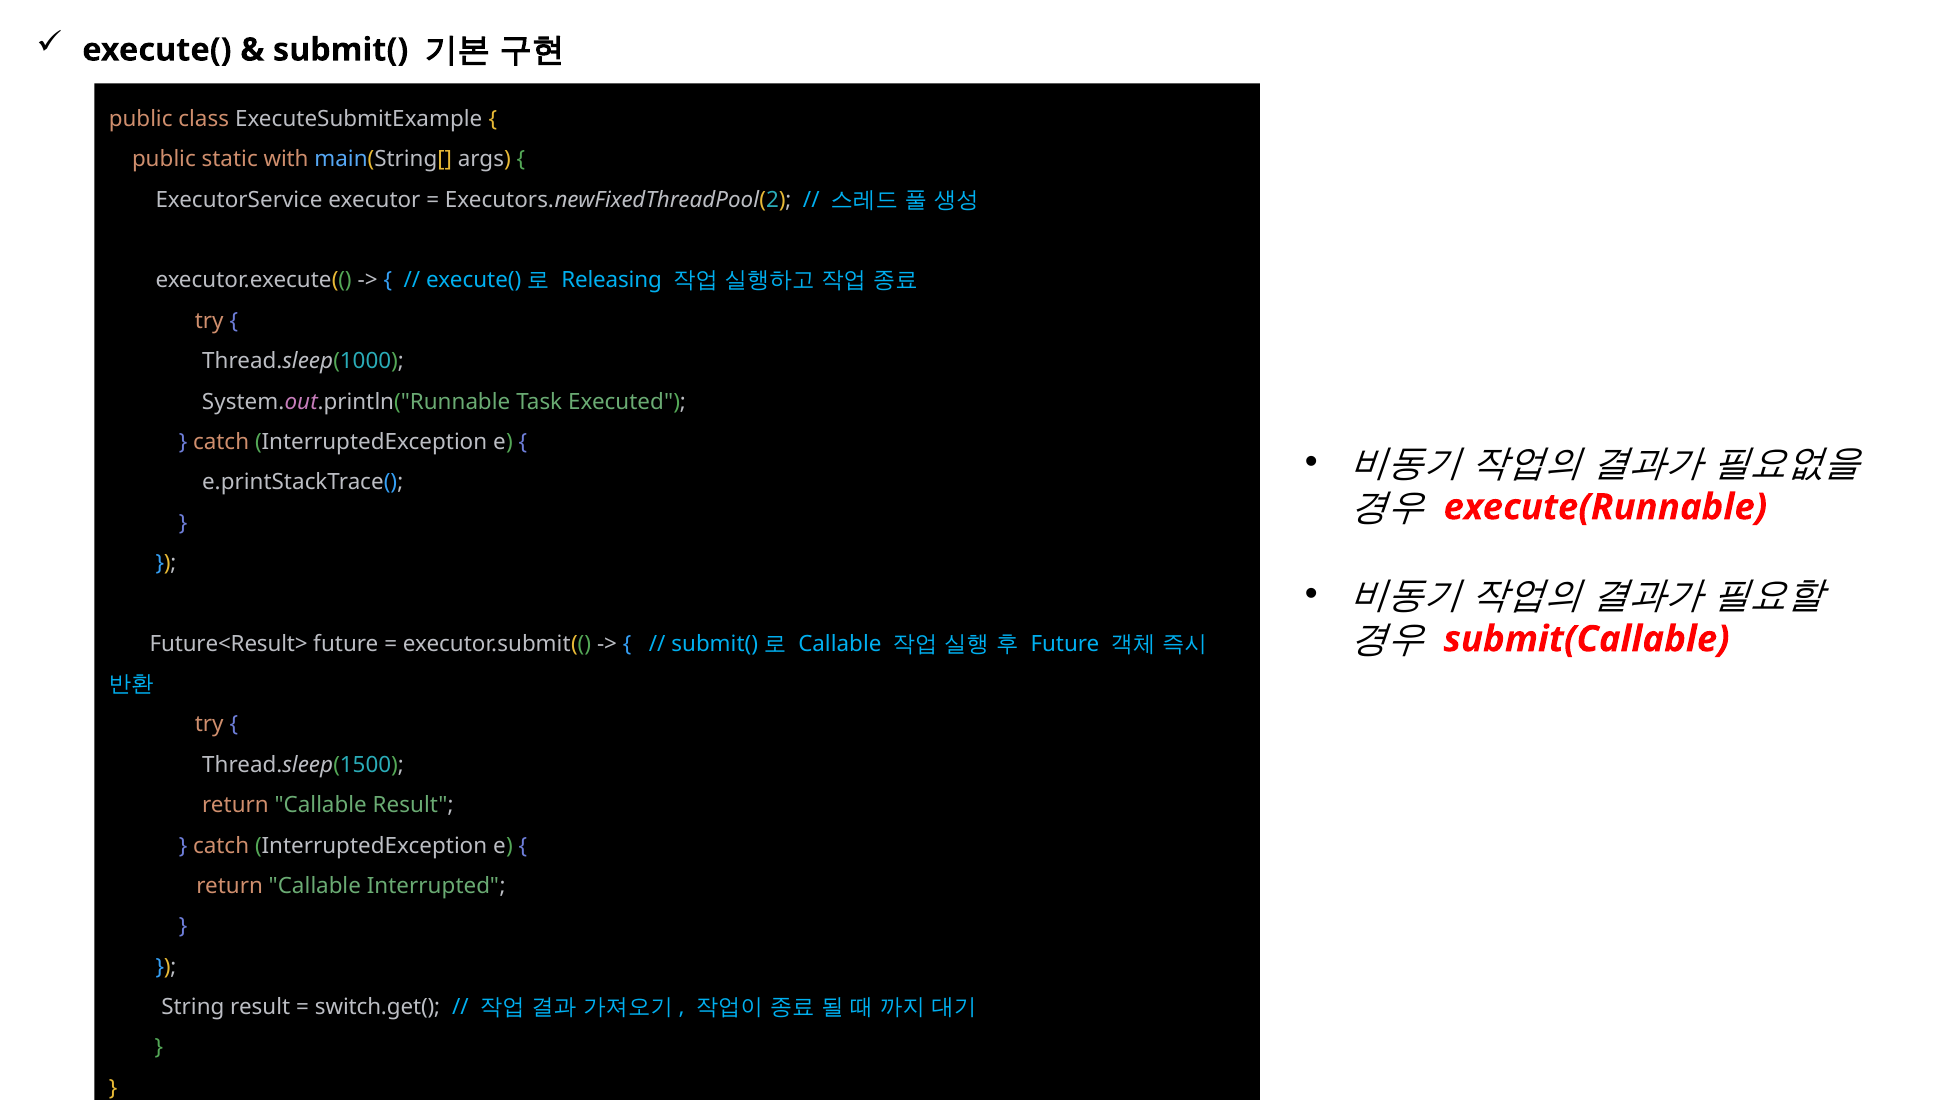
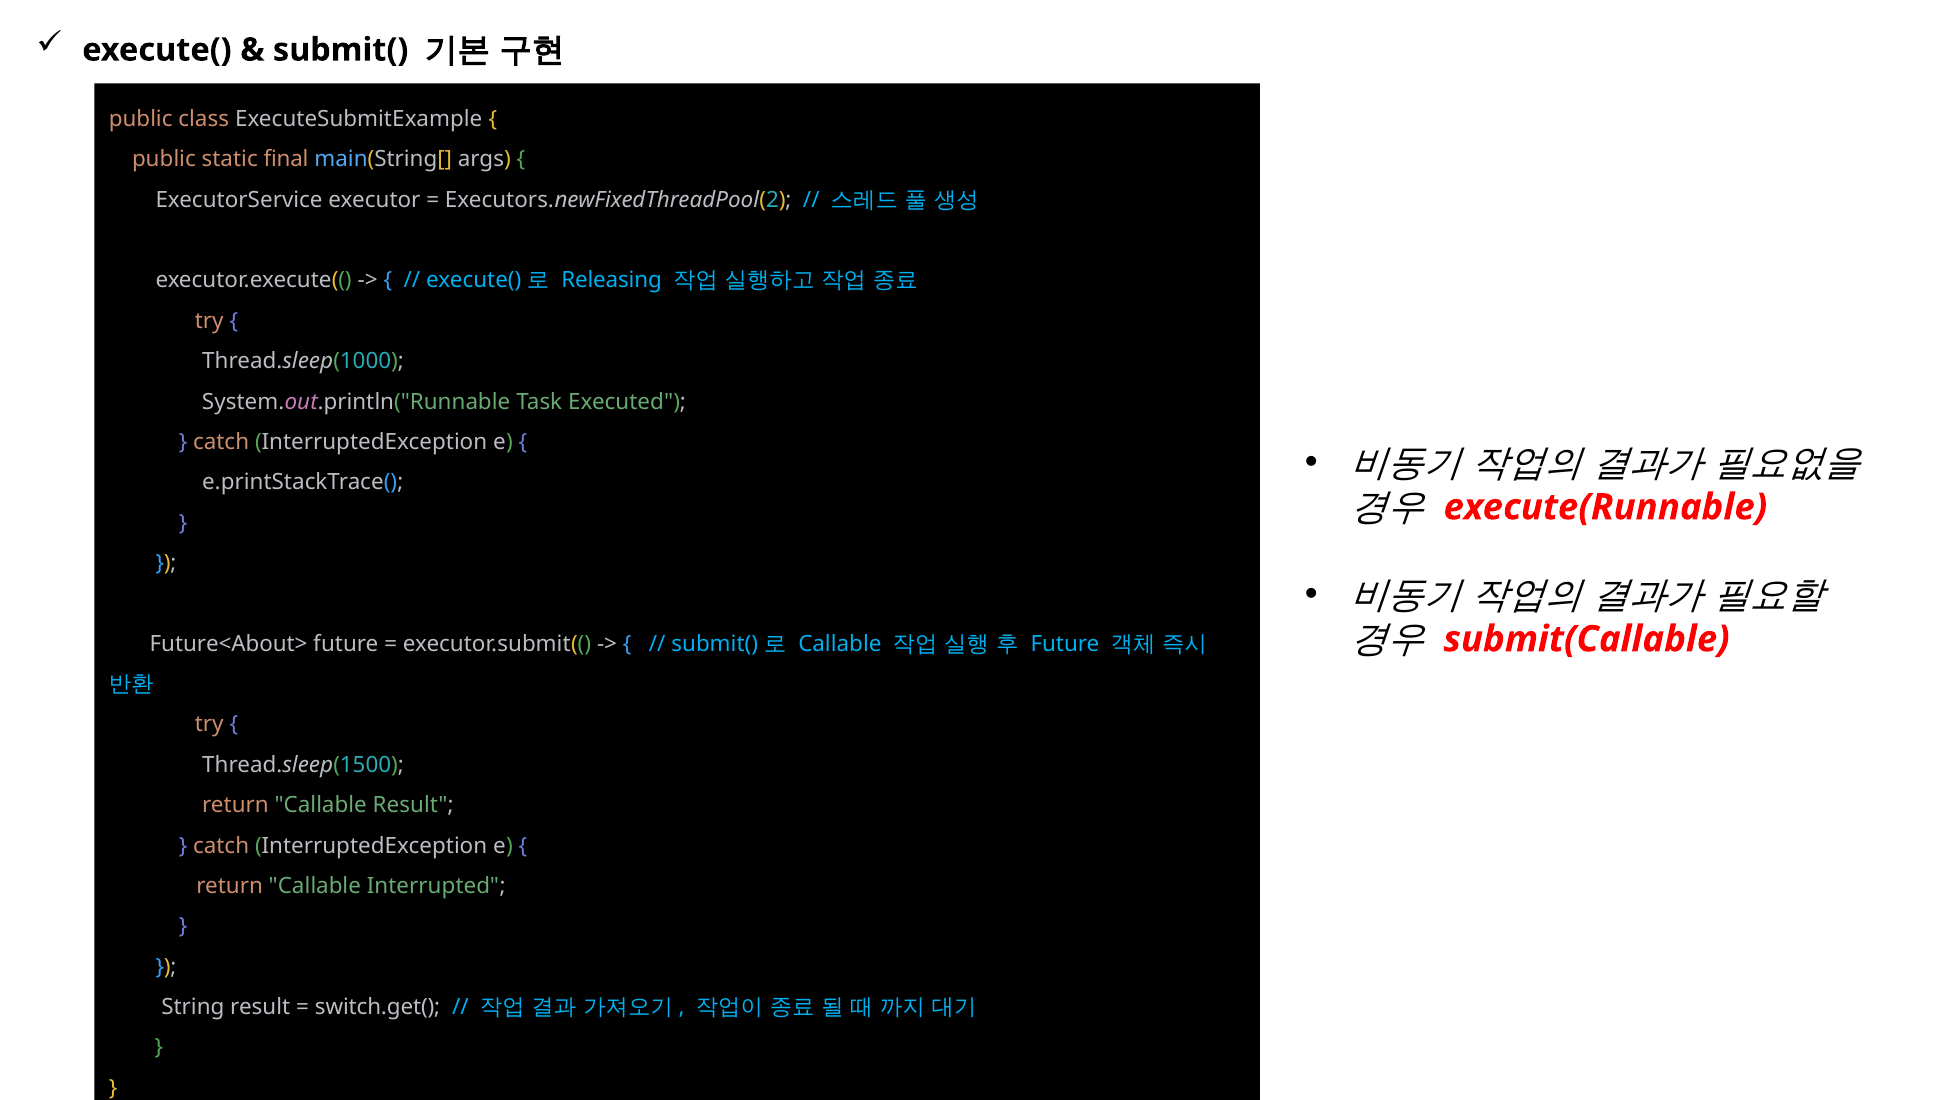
with: with -> final
Future<Result>: Future<Result> -> Future<About>
